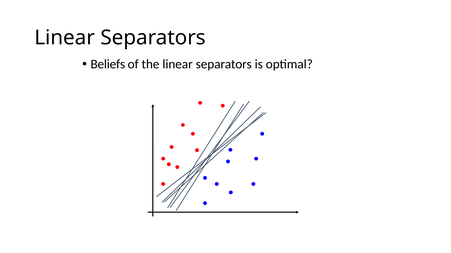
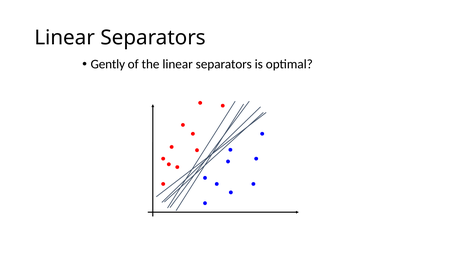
Beliefs: Beliefs -> Gently
